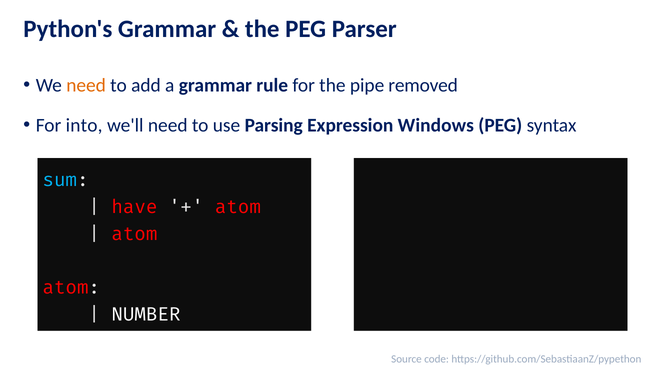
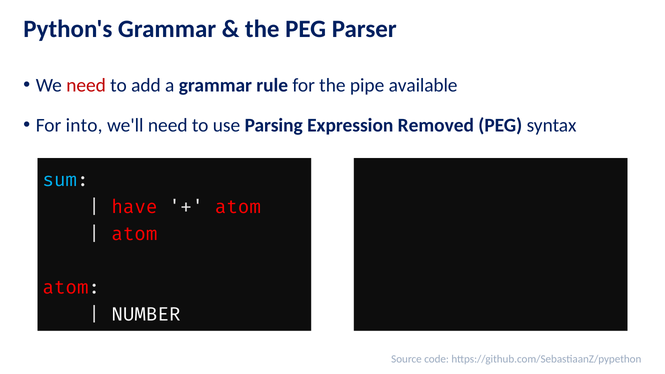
need at (86, 85) colour: orange -> red
removed: removed -> available
Windows: Windows -> Removed
